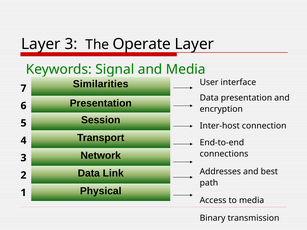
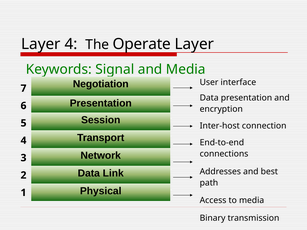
Layer 3: 3 -> 4
Similarities: Similarities -> Negotiation
